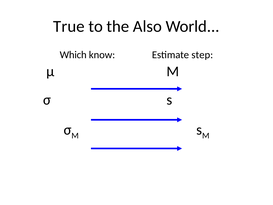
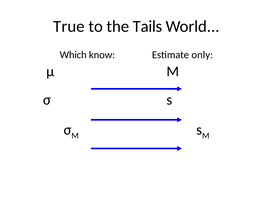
Also: Also -> Tails
step: step -> only
